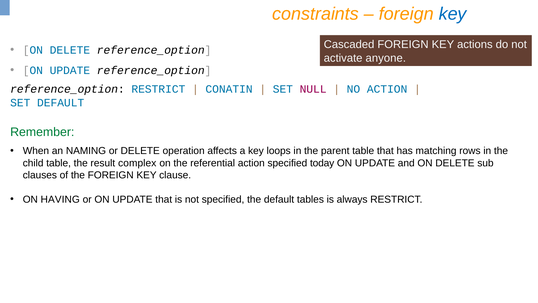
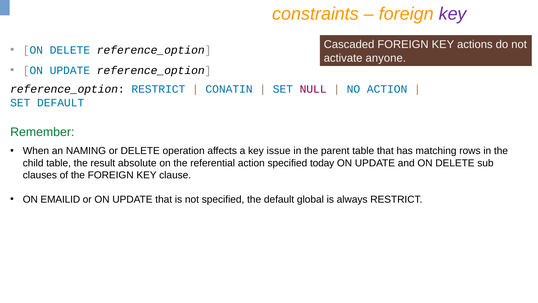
key at (453, 14) colour: blue -> purple
loops: loops -> issue
complex: complex -> absolute
HAVING: HAVING -> EMAILID
tables: tables -> global
